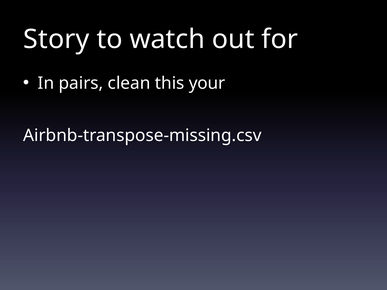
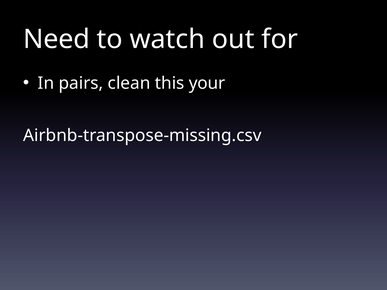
Story: Story -> Need
